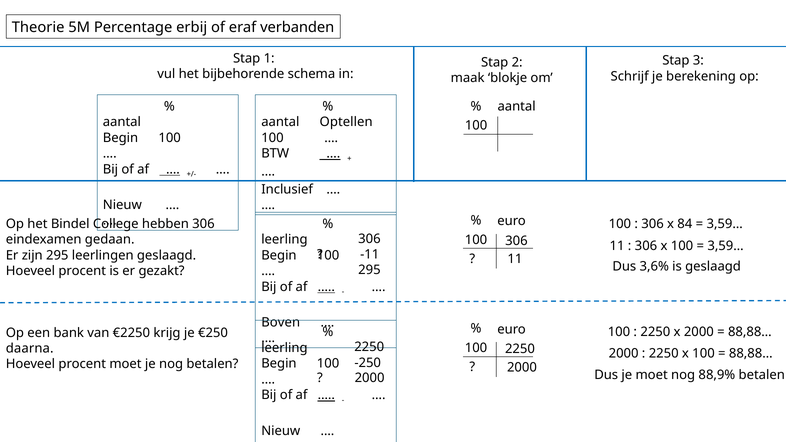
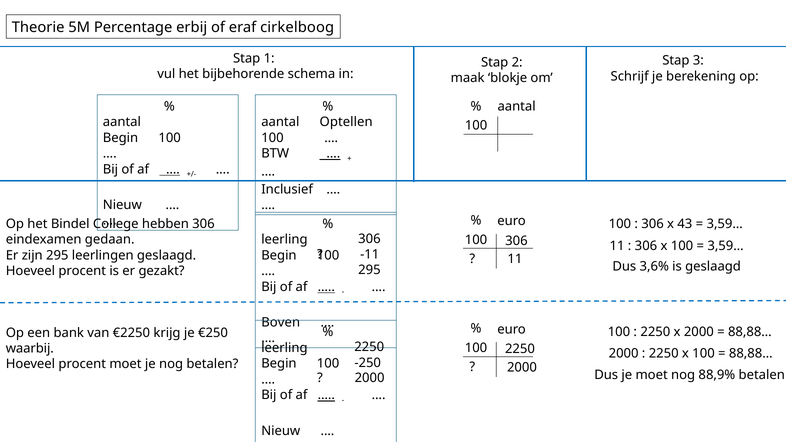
verbanden: verbanden -> cirkelboog
84: 84 -> 43
daarna: daarna -> waarbij
